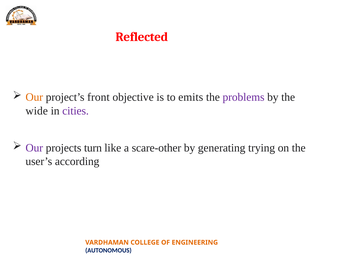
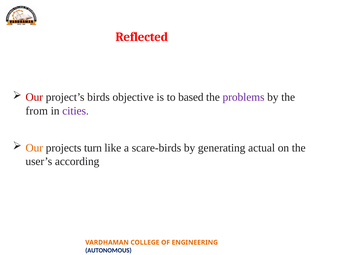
Our at (34, 97) colour: orange -> red
front: front -> birds
emits: emits -> based
wide: wide -> from
Our at (34, 147) colour: purple -> orange
scare-other: scare-other -> scare-birds
trying: trying -> actual
